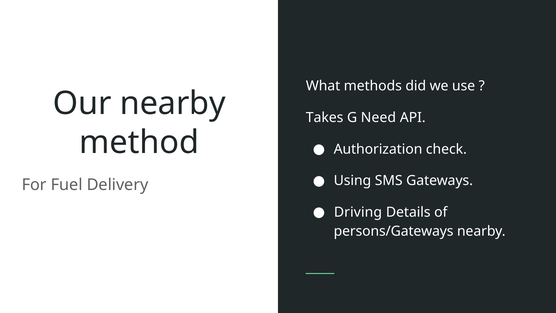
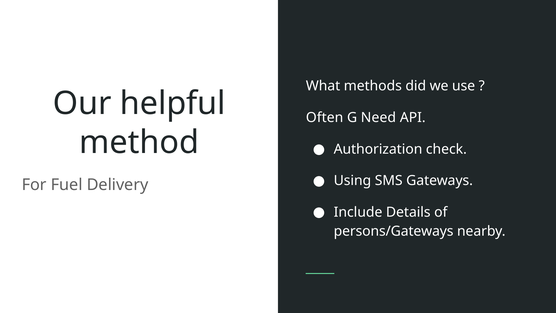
Our nearby: nearby -> helpful
Takes: Takes -> Often
Driving: Driving -> Include
